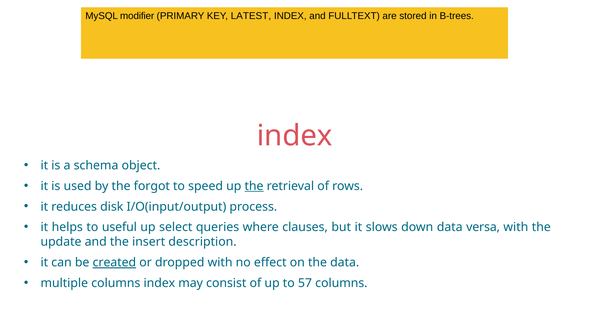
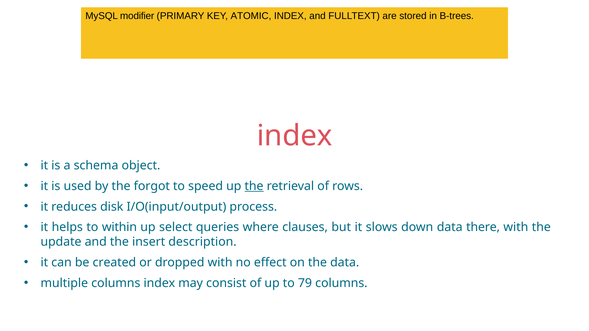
LATEST: LATEST -> ATOMIC
to useful: useful -> within
versa: versa -> there
created at (114, 263) underline: present -> none
57: 57 -> 79
